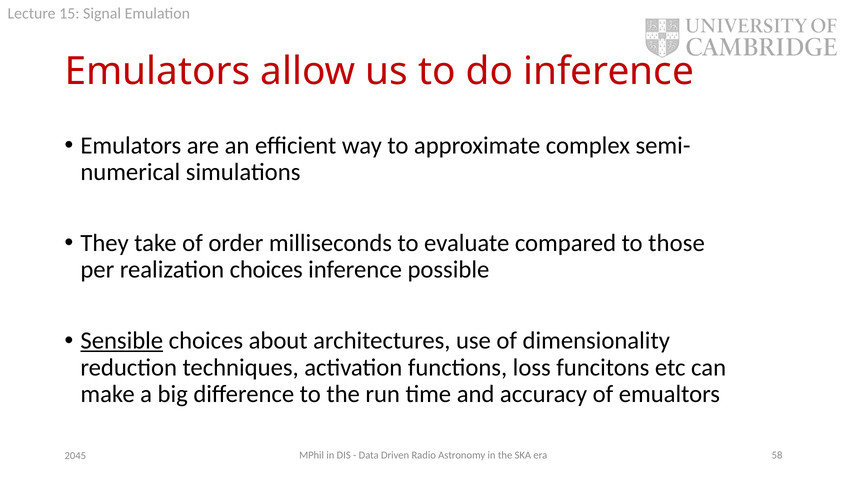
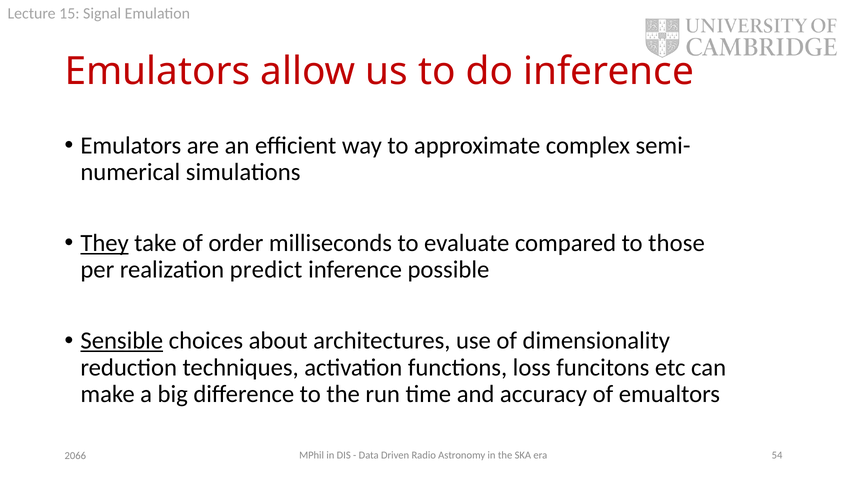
They underline: none -> present
realization choices: choices -> predict
58: 58 -> 54
2045: 2045 -> 2066
